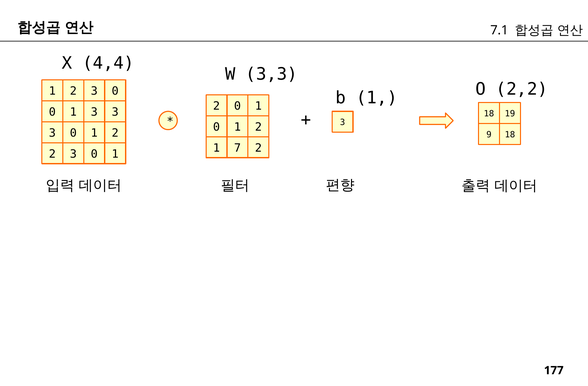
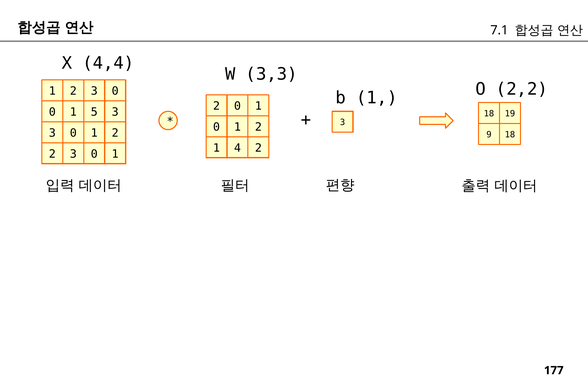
1 3: 3 -> 5
7: 7 -> 4
